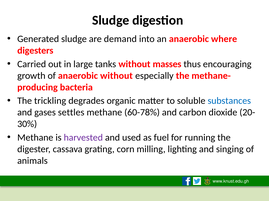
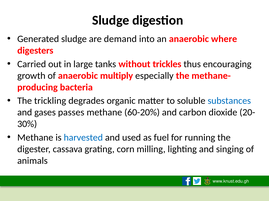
masses: masses -> trickles
anaerobic without: without -> multiply
settles: settles -> passes
60-78%: 60-78% -> 60-20%
harvested colour: purple -> blue
